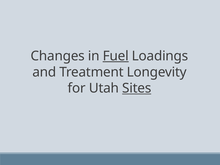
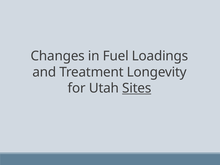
Fuel underline: present -> none
